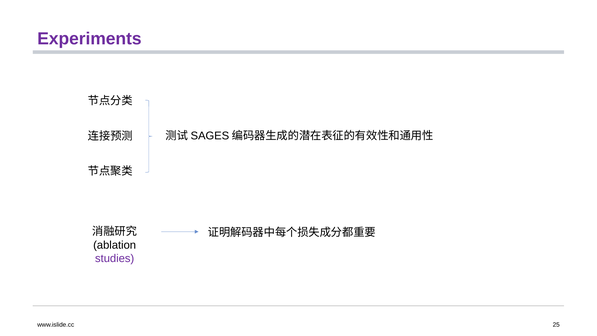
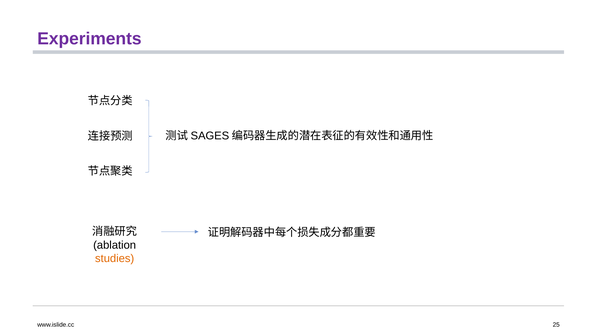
studies colour: purple -> orange
